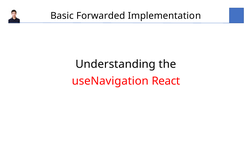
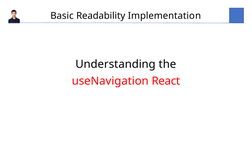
Forwarded: Forwarded -> Readability
